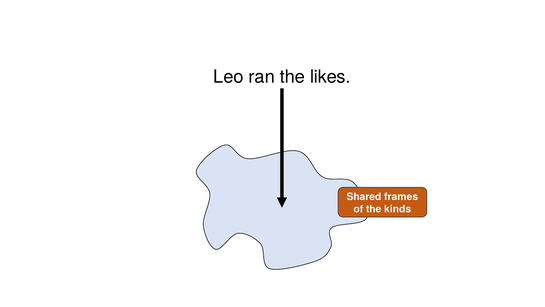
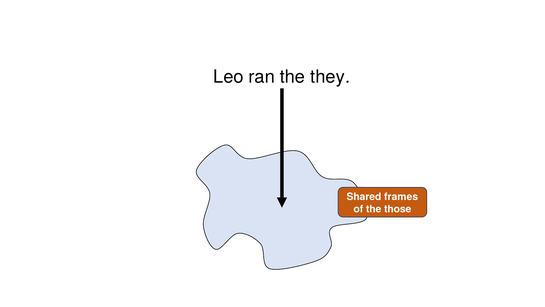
likes: likes -> they
kinds: kinds -> those
